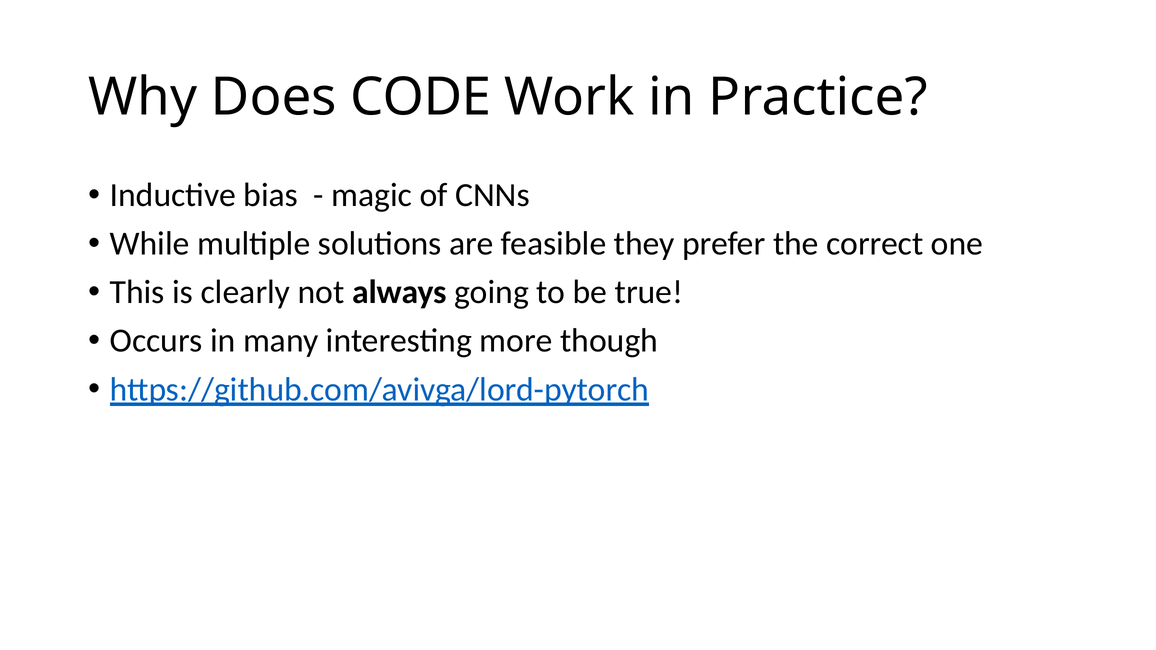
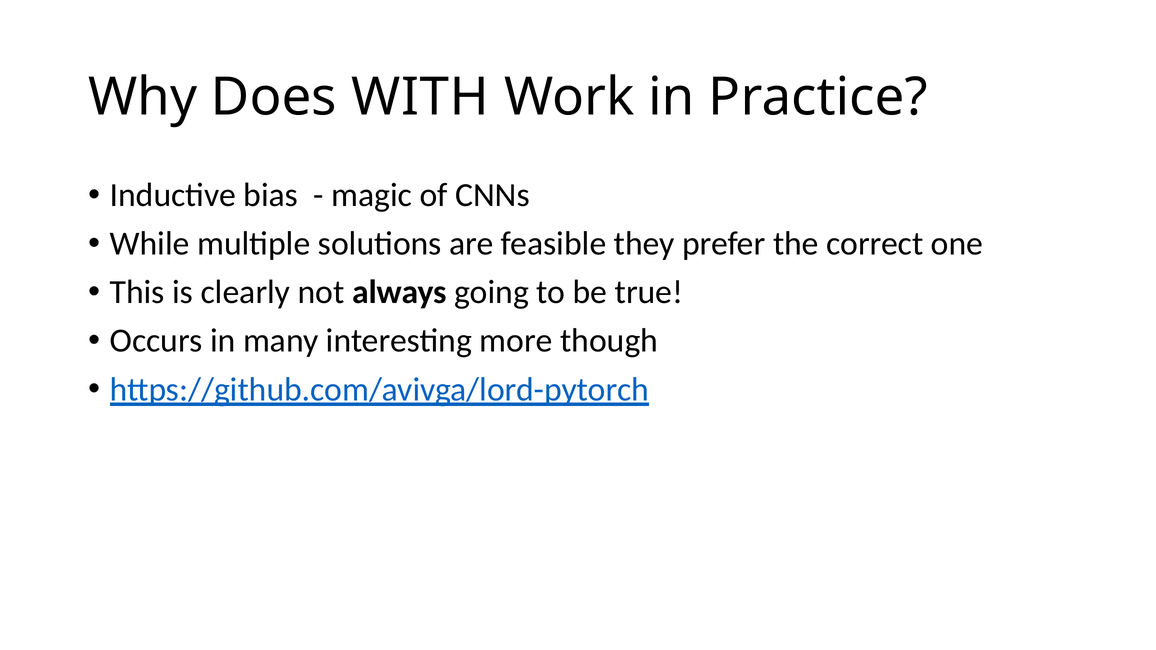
CODE: CODE -> WITH
